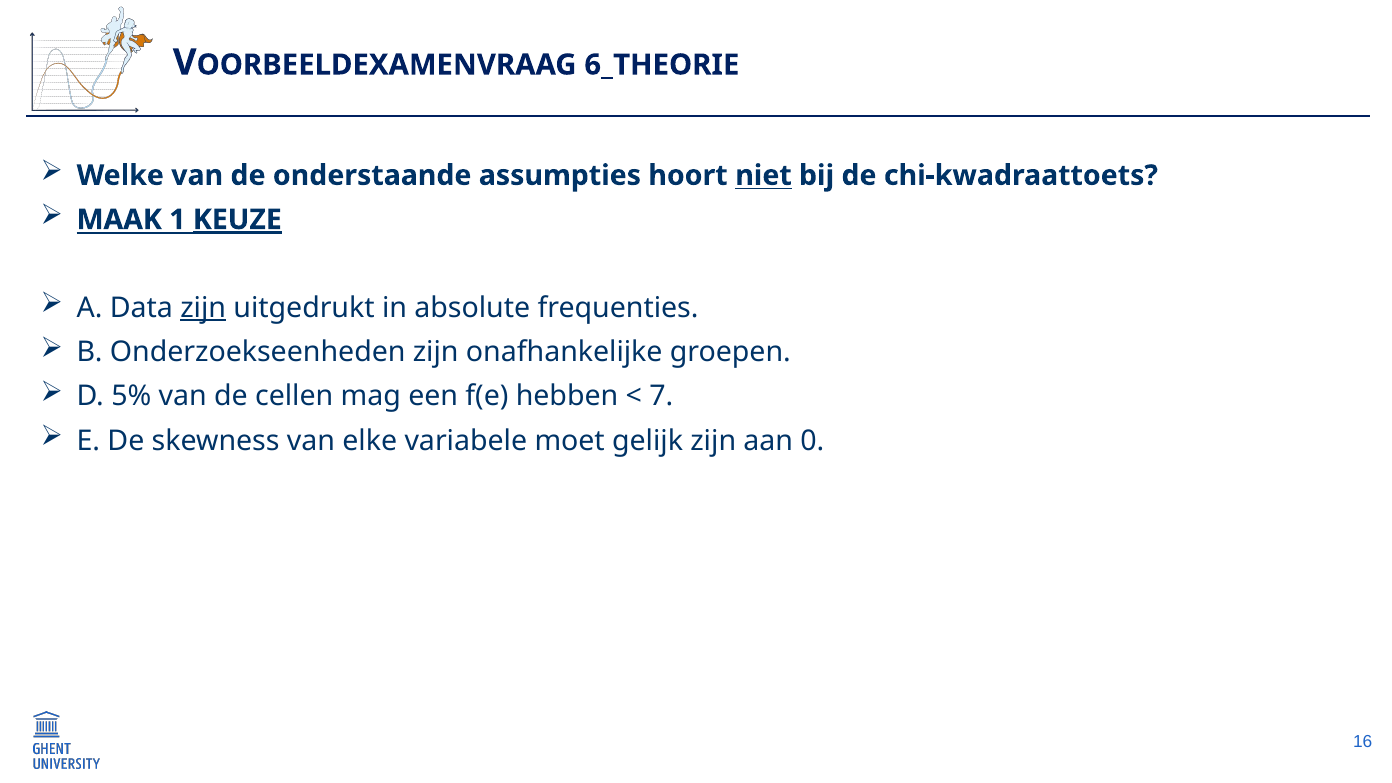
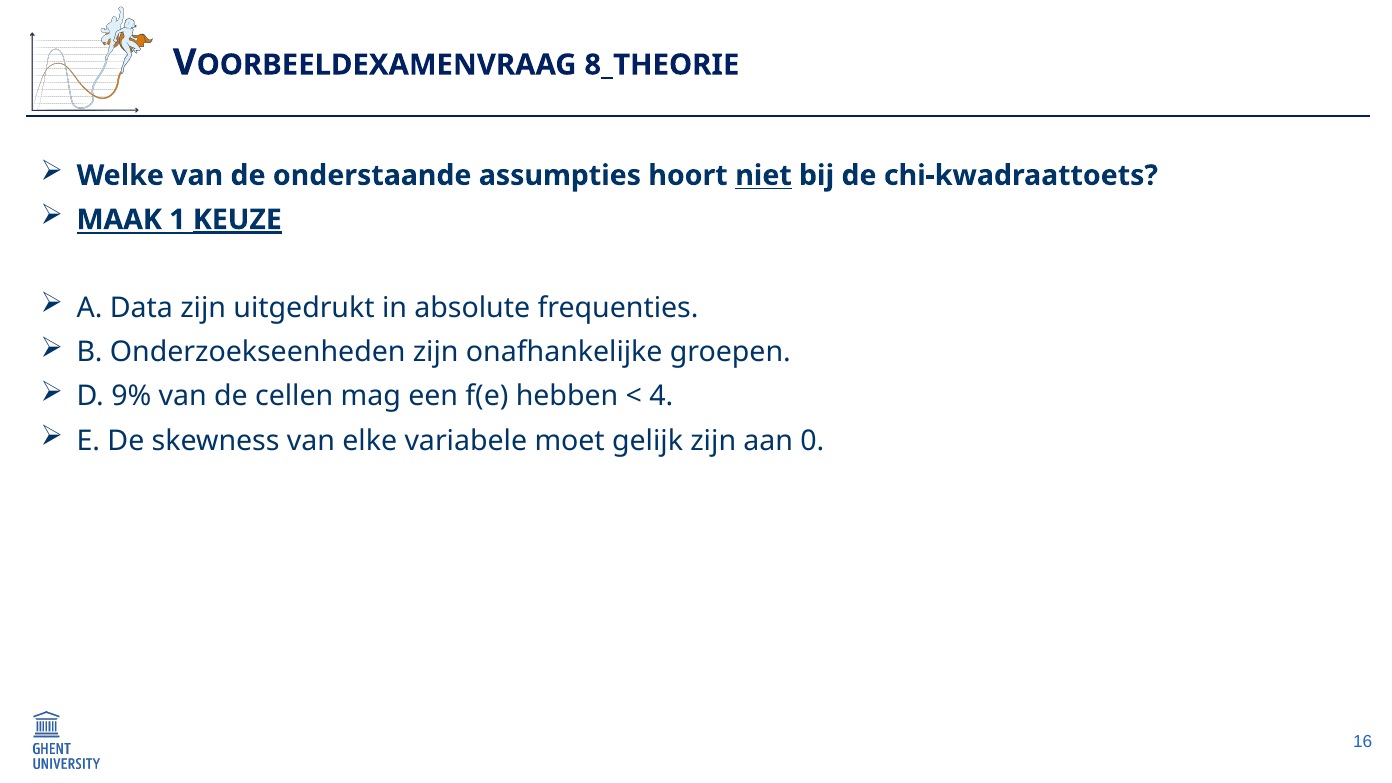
6_THEORIE: 6_THEORIE -> 8_THEORIE
zijn at (203, 308) underline: present -> none
5%: 5% -> 9%
7: 7 -> 4
